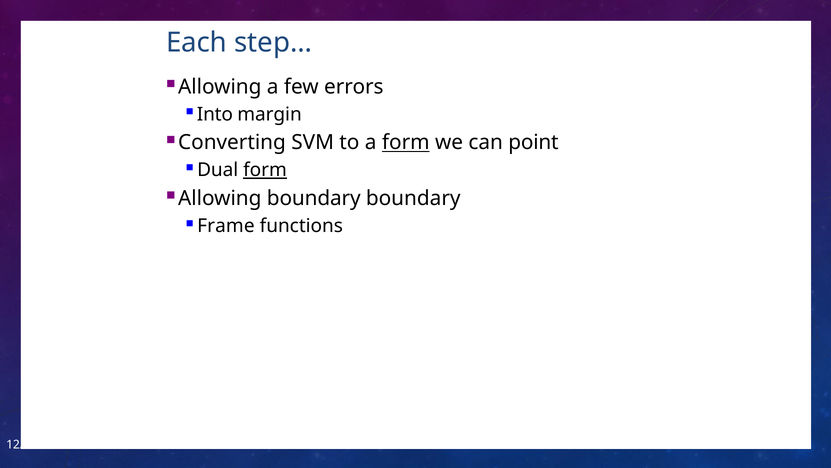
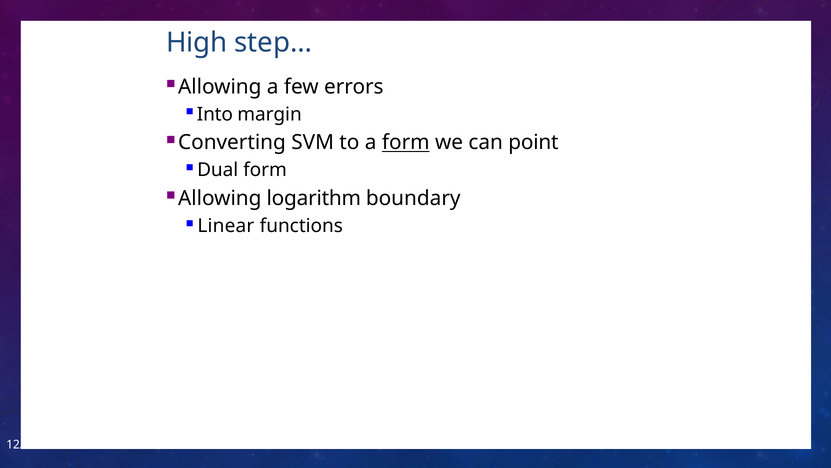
Each: Each -> High
form at (265, 170) underline: present -> none
boundary at (314, 198): boundary -> logarithm
Frame: Frame -> Linear
